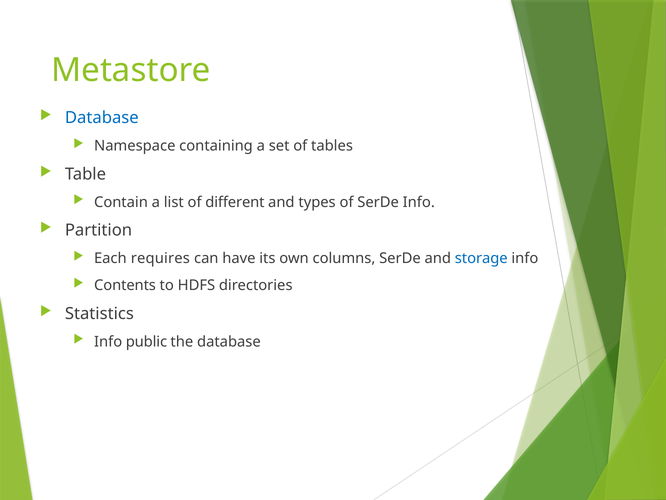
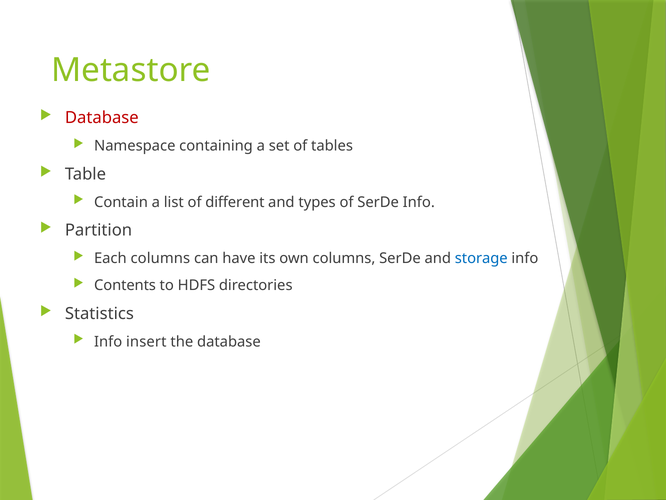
Database at (102, 118) colour: blue -> red
Each requires: requires -> columns
public: public -> insert
